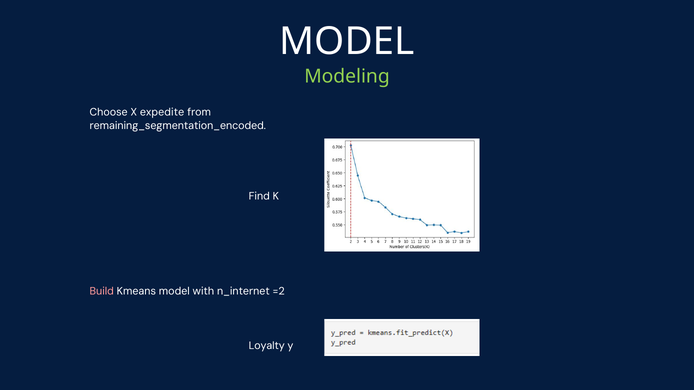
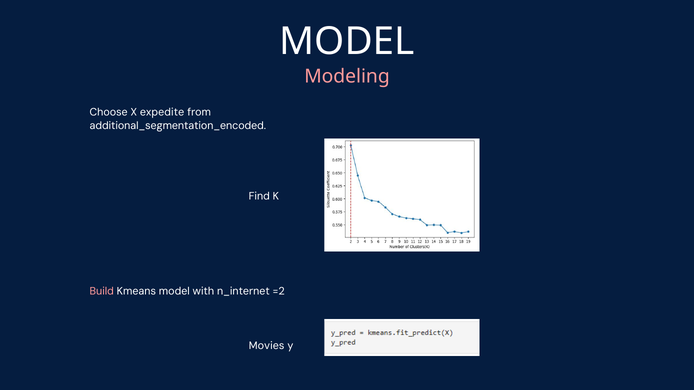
Modeling colour: light green -> pink
remaining_segmentation_encoded: remaining_segmentation_encoded -> additional_segmentation_encoded
Loyalty: Loyalty -> Movies
